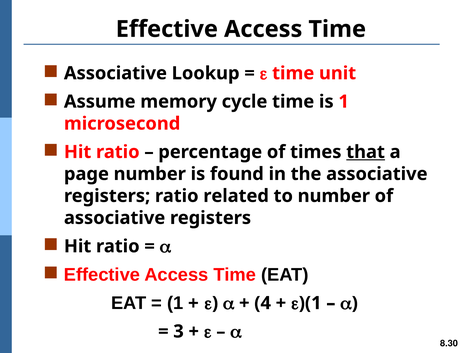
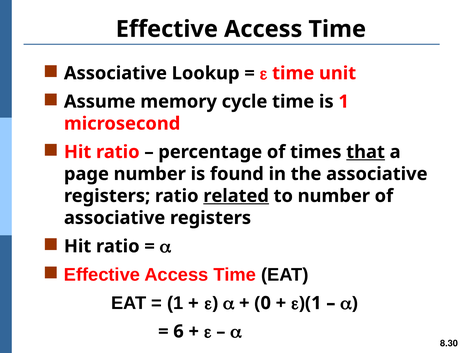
related underline: none -> present
4: 4 -> 0
3: 3 -> 6
